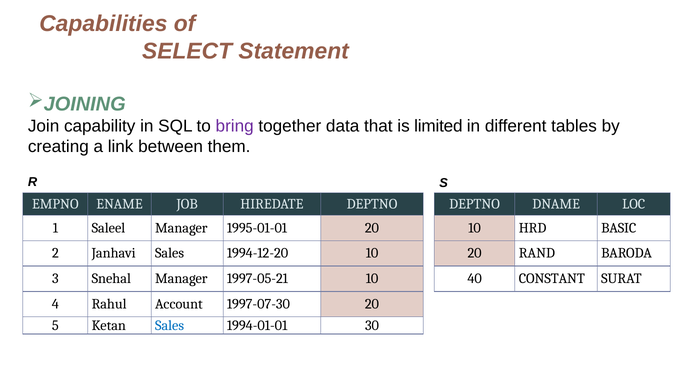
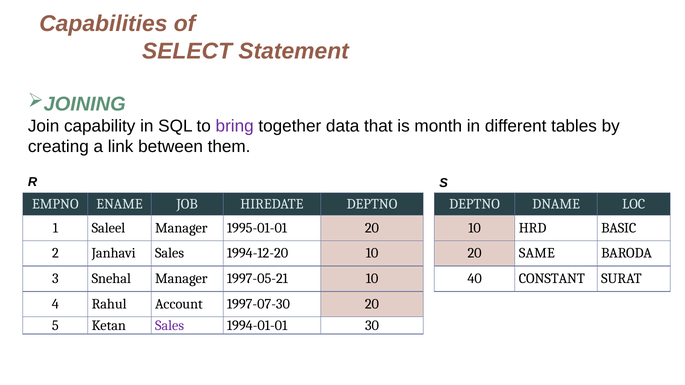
limited: limited -> month
RAND: RAND -> SAME
Sales at (170, 326) colour: blue -> purple
